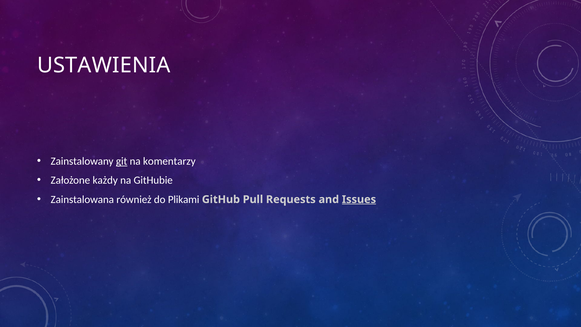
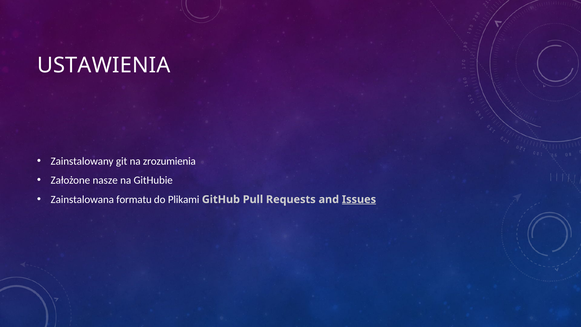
git underline: present -> none
komentarzy: komentarzy -> zrozumienia
każdy: każdy -> nasze
również: również -> formatu
